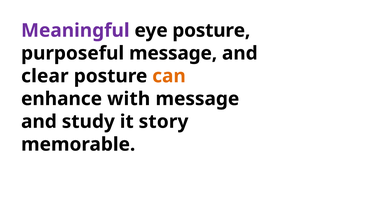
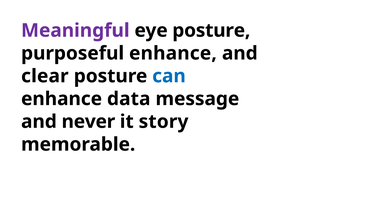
purposeful message: message -> enhance
can colour: orange -> blue
with: with -> data
study: study -> never
